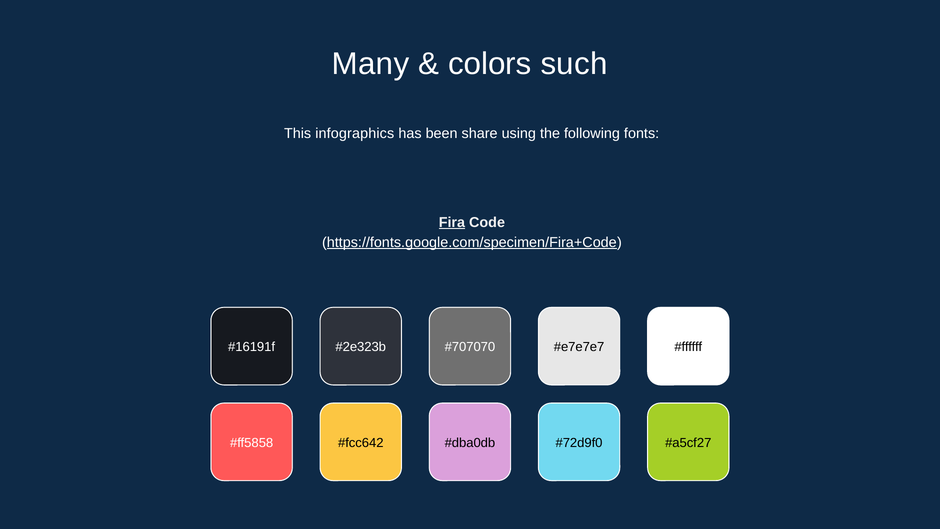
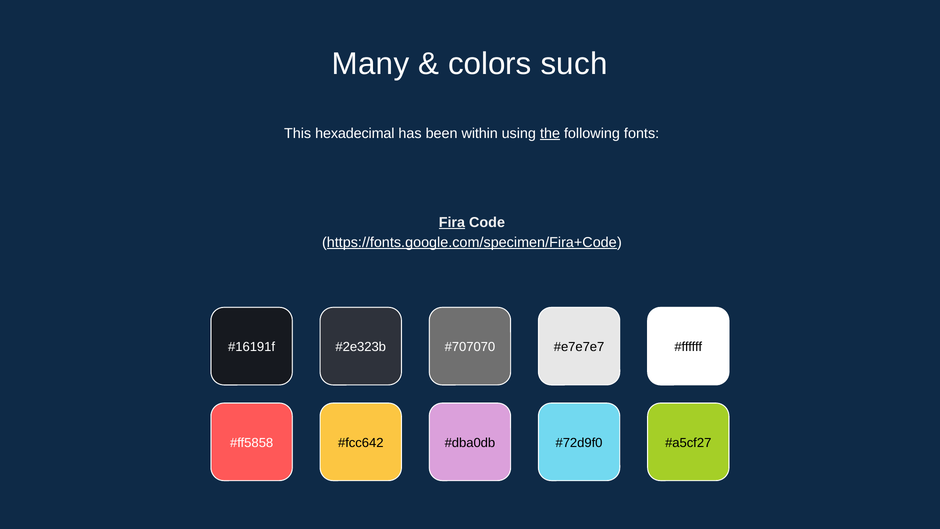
infographics: infographics -> hexadecimal
share: share -> within
the underline: none -> present
